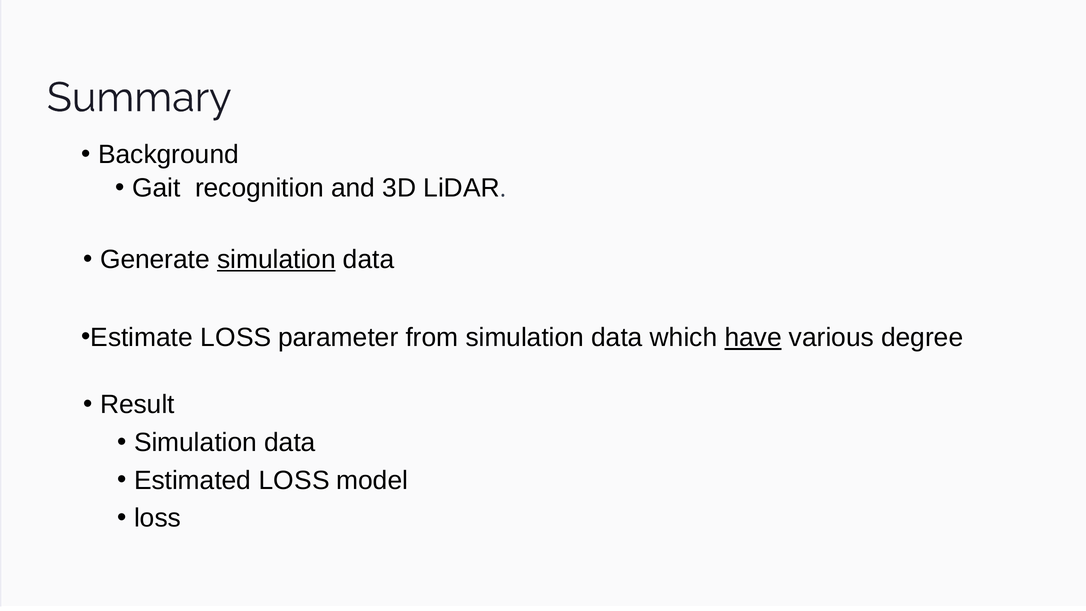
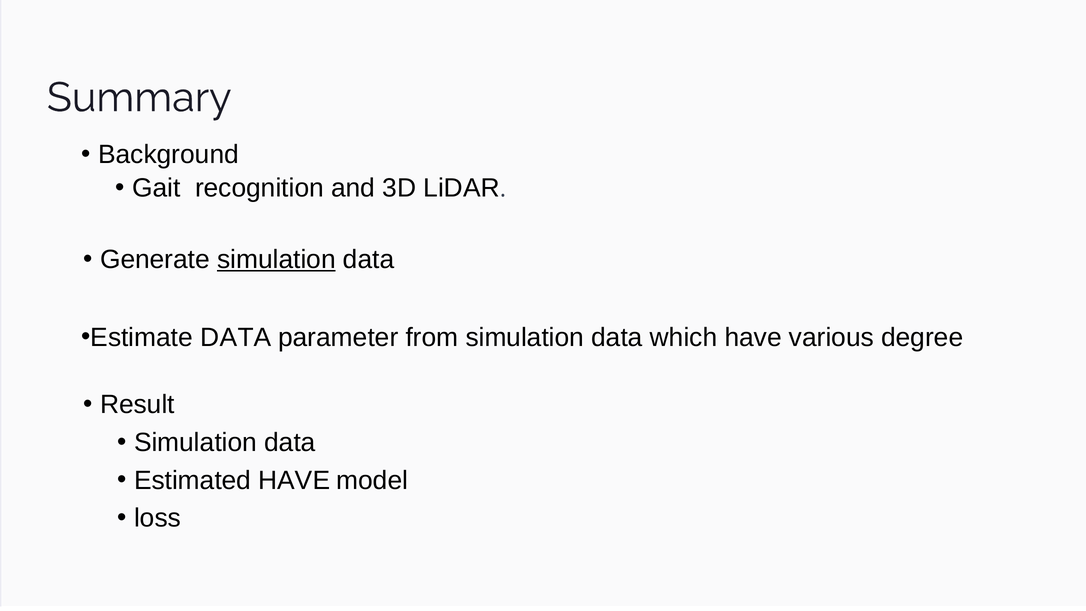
Estimate LOSS: LOSS -> DATA
have at (753, 338) underline: present -> none
Estimated LOSS: LOSS -> HAVE
